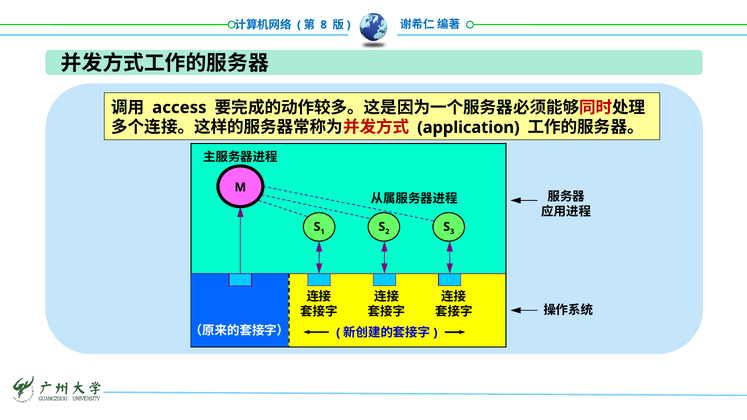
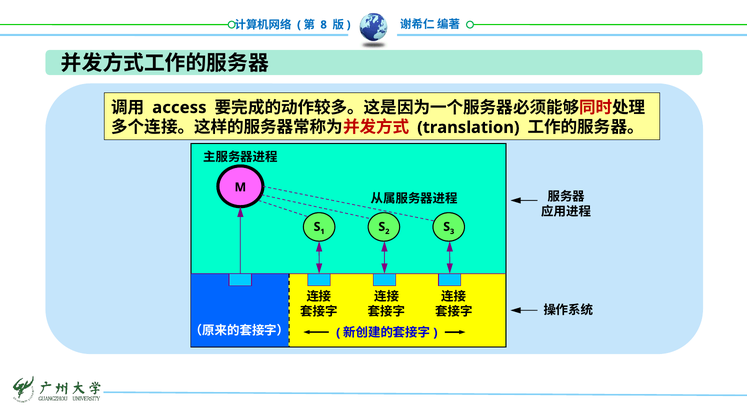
application: application -> translation
